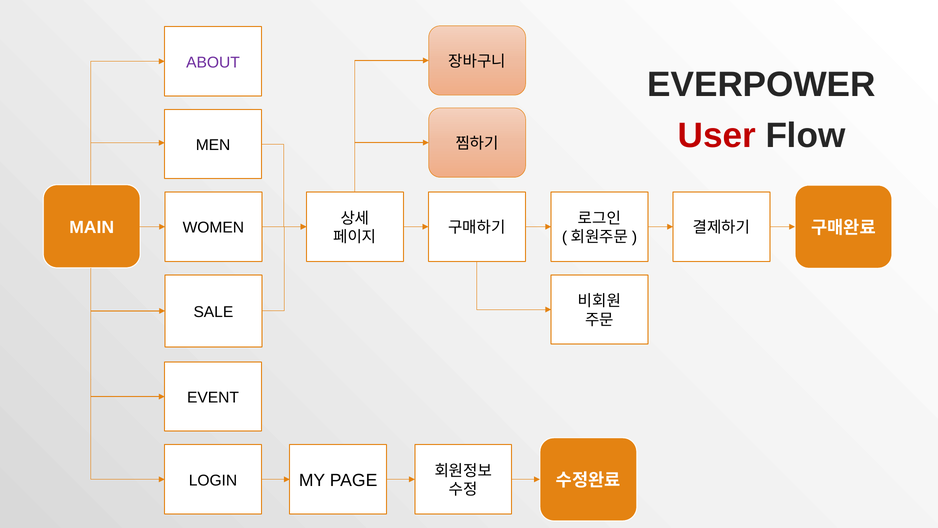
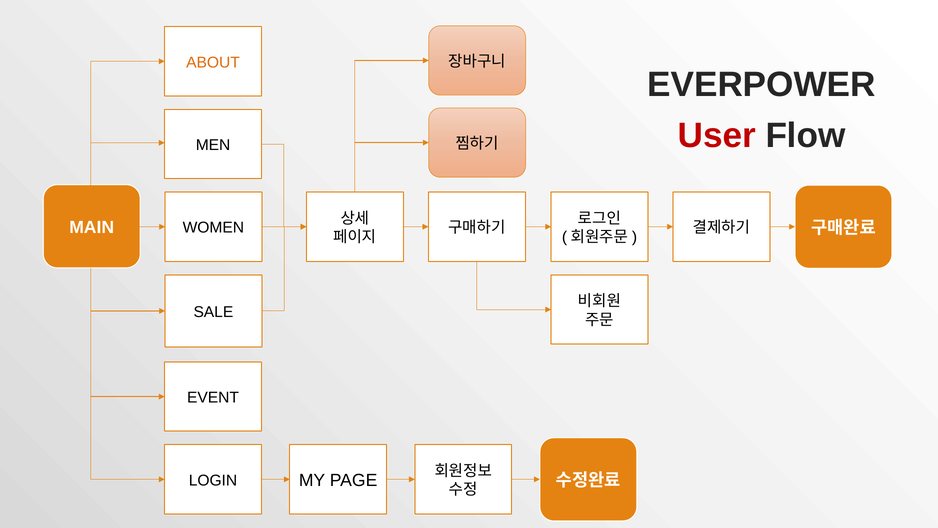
ABOUT colour: purple -> orange
